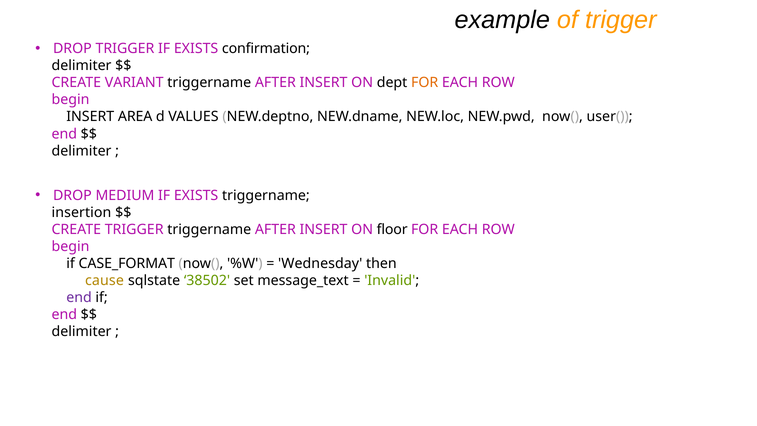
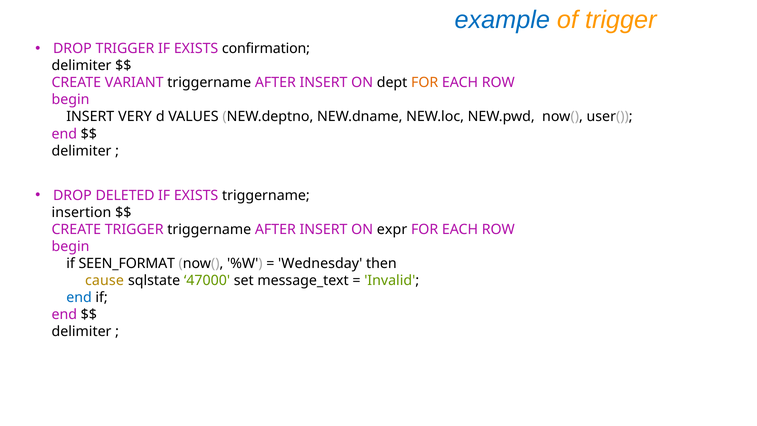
example colour: black -> blue
AREA: AREA -> VERY
MEDIUM: MEDIUM -> DELETED
floor: floor -> expr
CASE_FORMAT: CASE_FORMAT -> SEEN_FORMAT
38502: 38502 -> 47000
end at (79, 298) colour: purple -> blue
